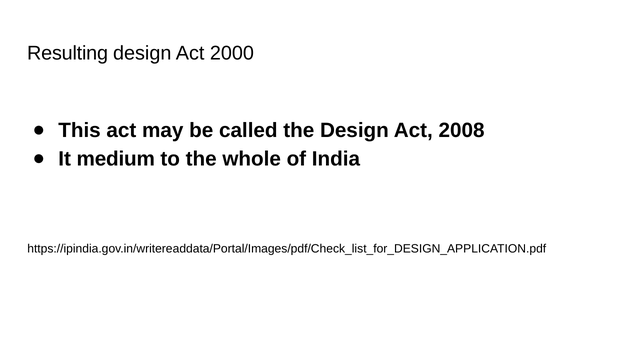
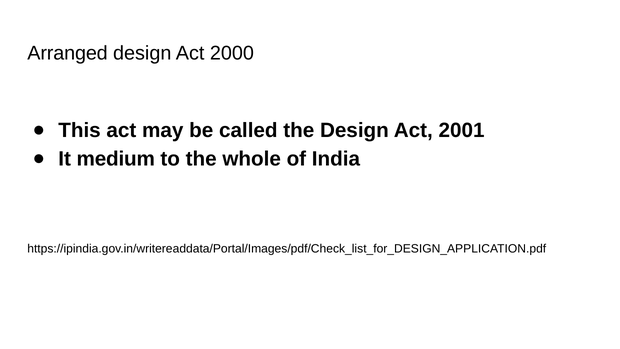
Resulting: Resulting -> Arranged
2008: 2008 -> 2001
